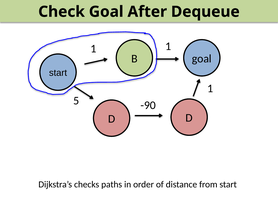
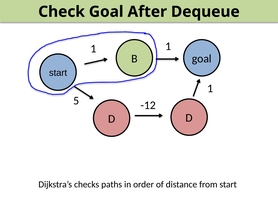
-90: -90 -> -12
